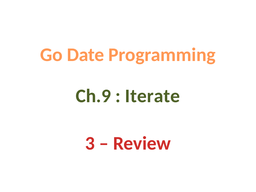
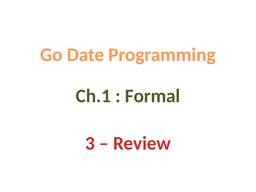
Ch.9: Ch.9 -> Ch.1
Iterate: Iterate -> Formal
